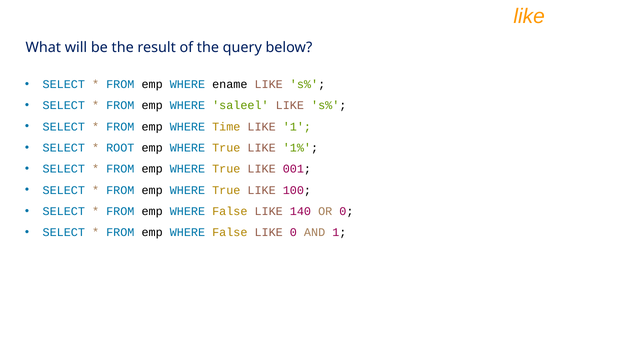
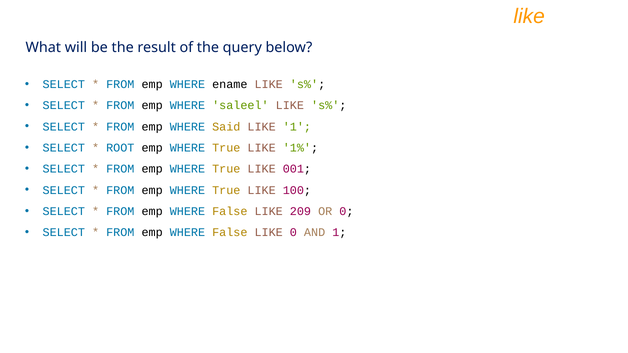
Time: Time -> Said
140: 140 -> 209
